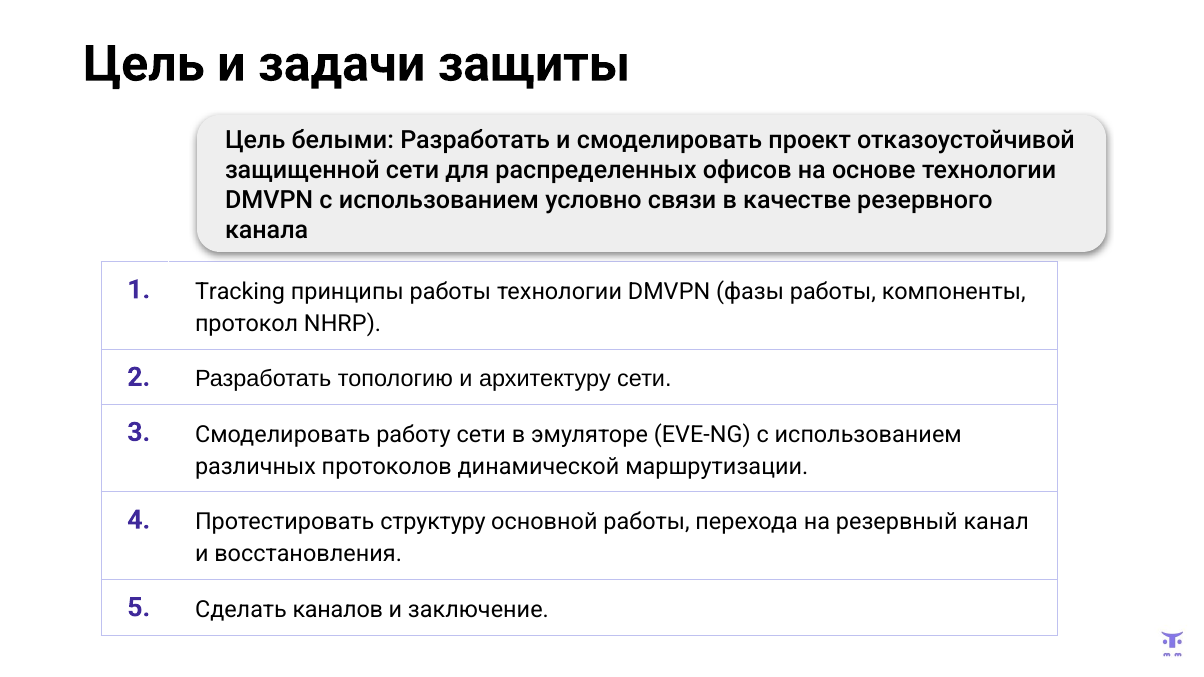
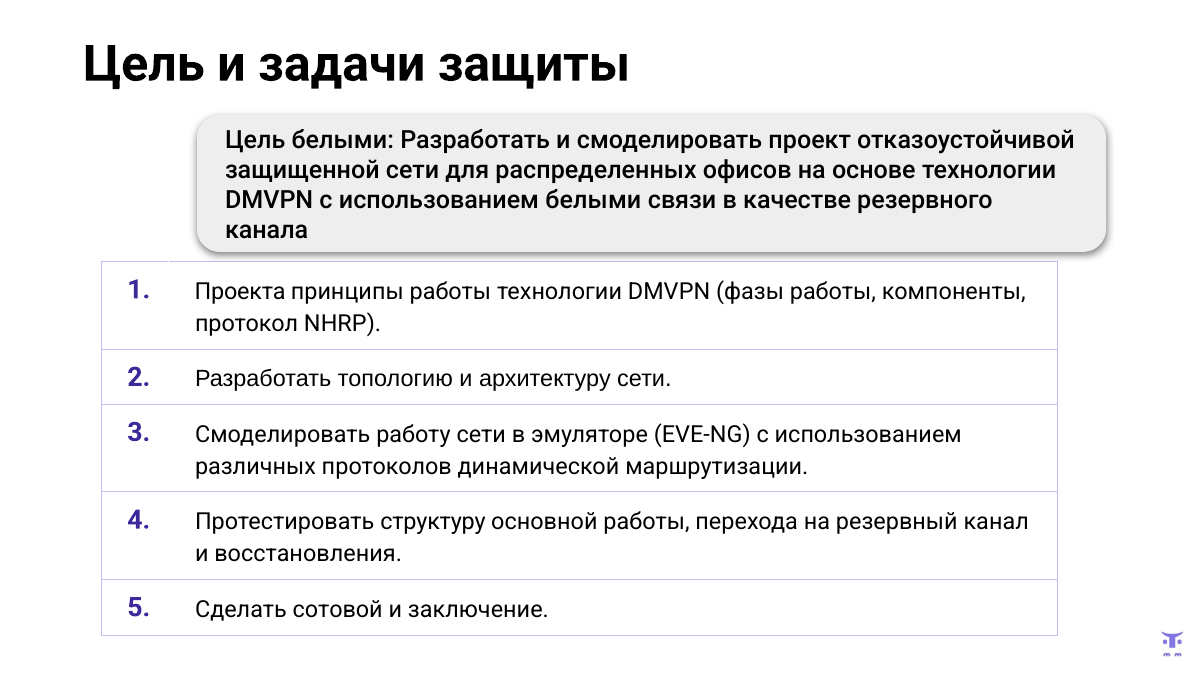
использованием условно: условно -> белыми
Tracking: Tracking -> Проекта
каналов: каналов -> сотовой
